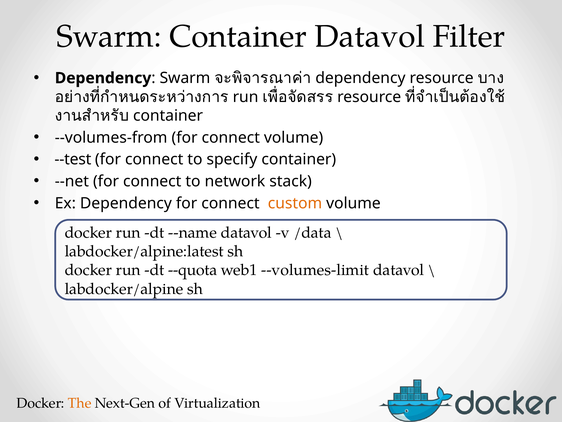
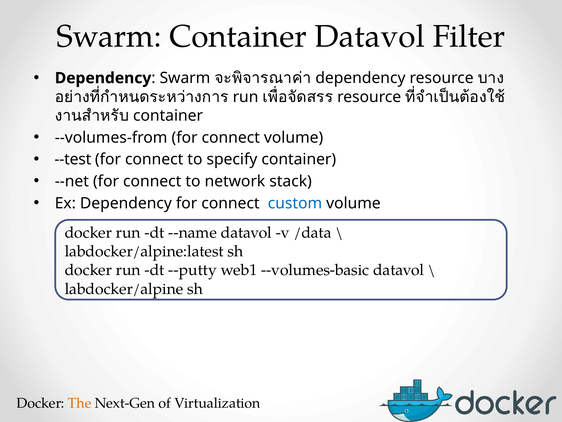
custom colour: orange -> blue
--quota: --quota -> --putty
--volumes-limit: --volumes-limit -> --volumes-basic
